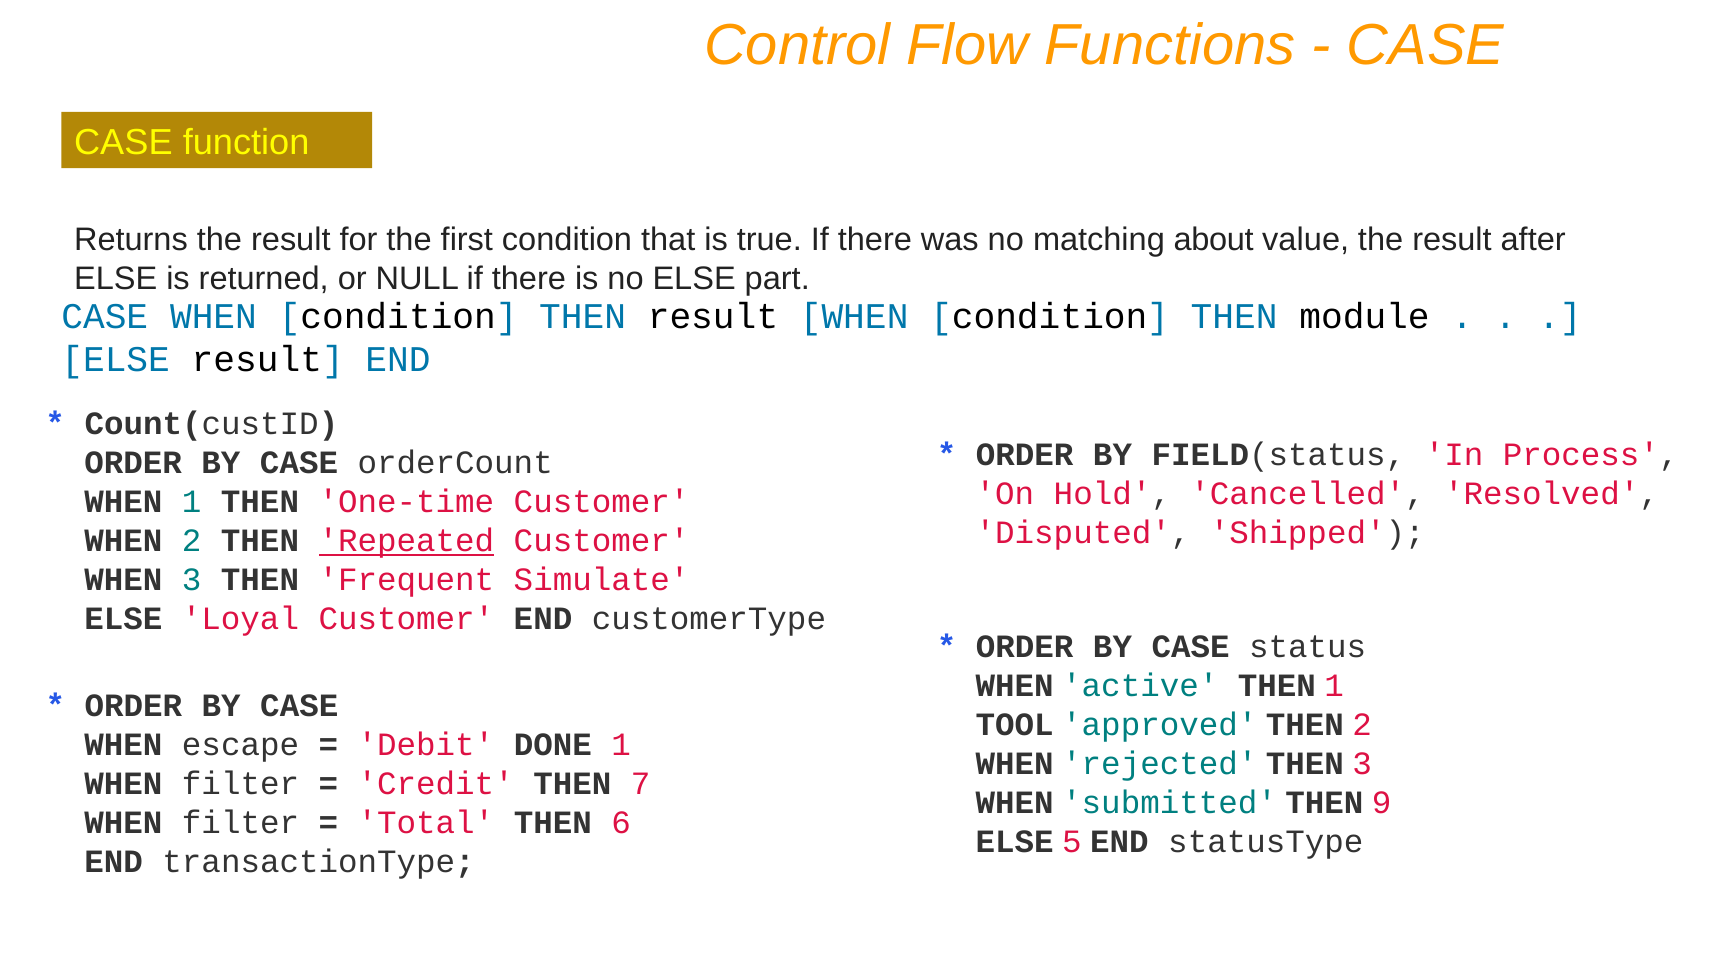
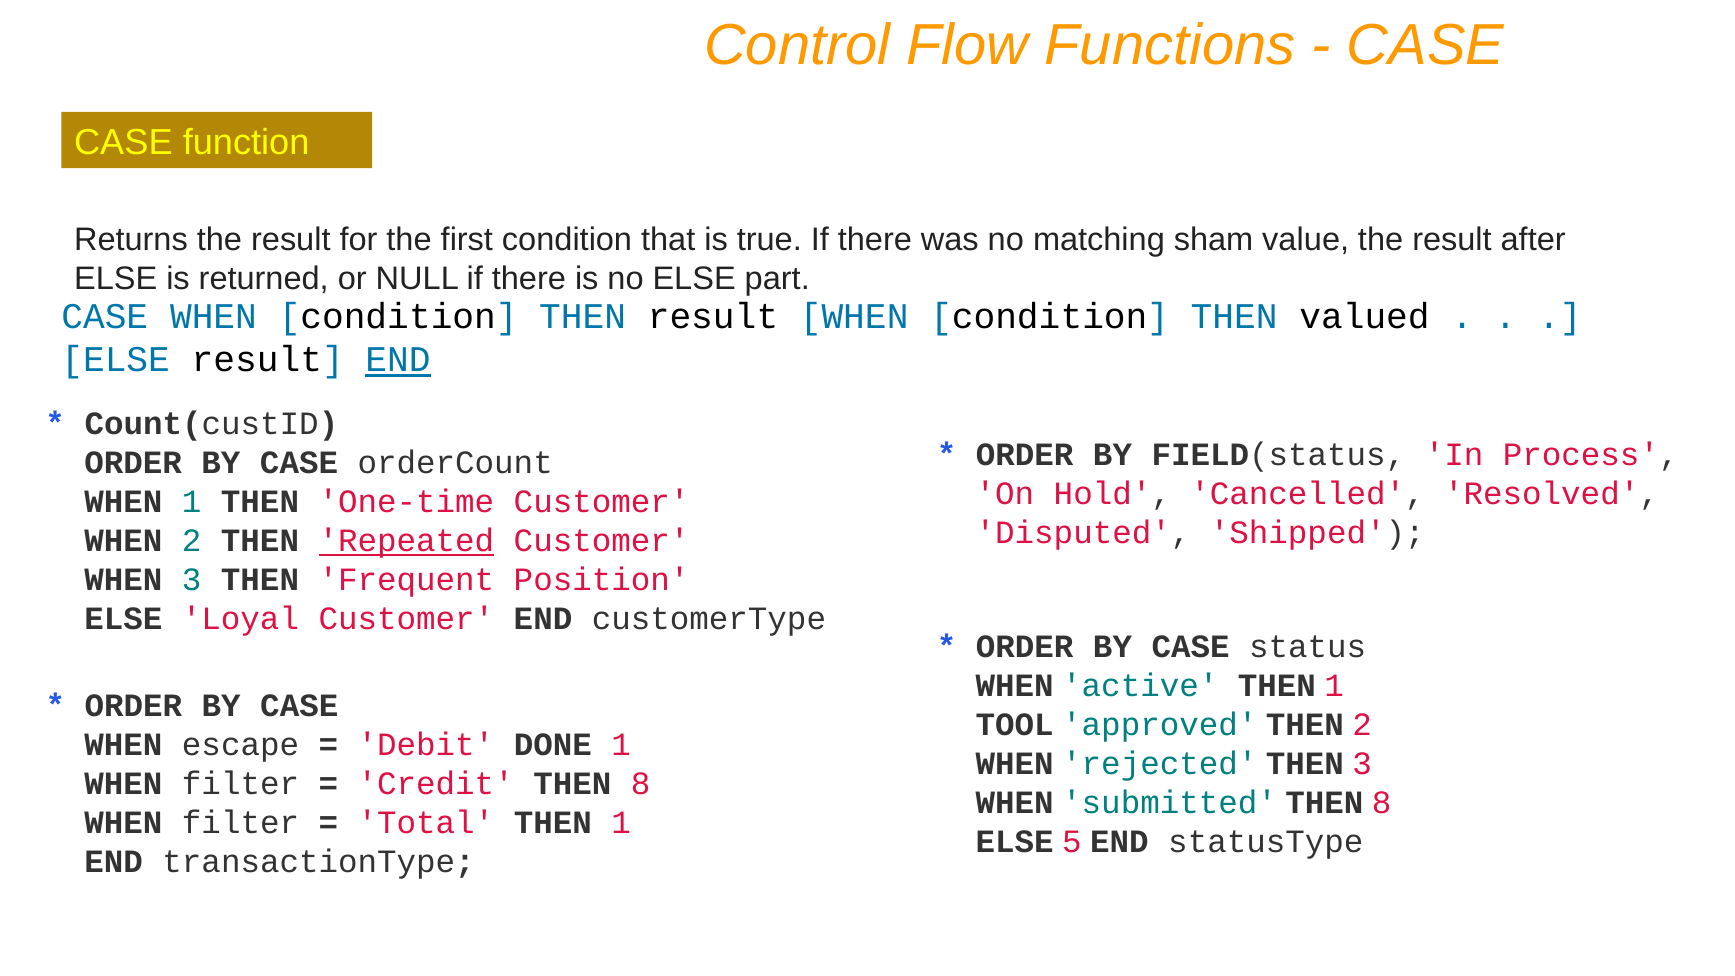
about: about -> sham
module: module -> valued
END at (398, 360) underline: none -> present
Simulate: Simulate -> Position
Credit THEN 7: 7 -> 8
submitted THEN 9: 9 -> 8
Total THEN 6: 6 -> 1
